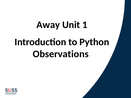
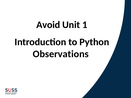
Away: Away -> Avoid
